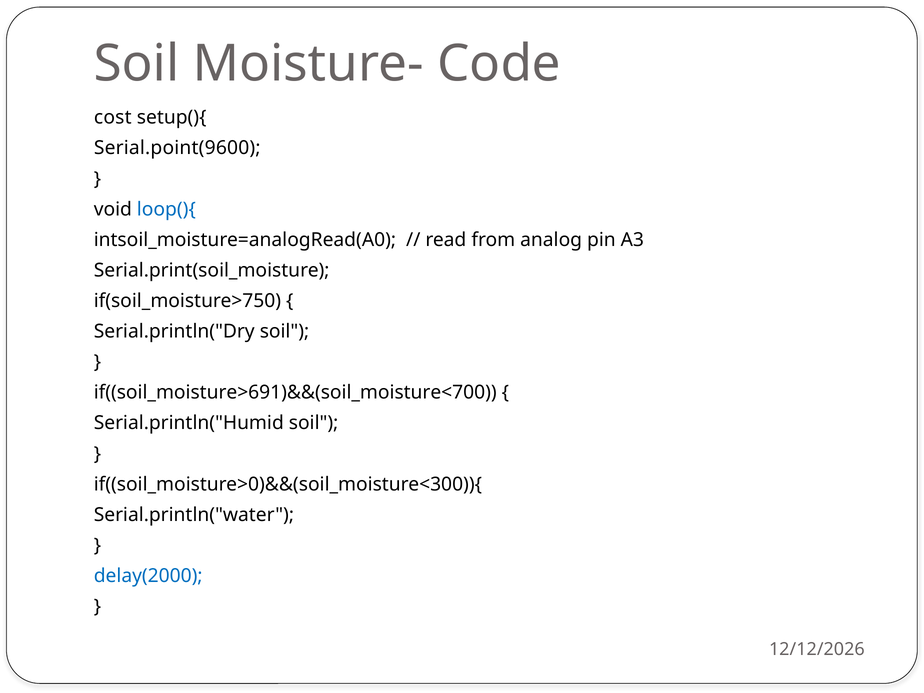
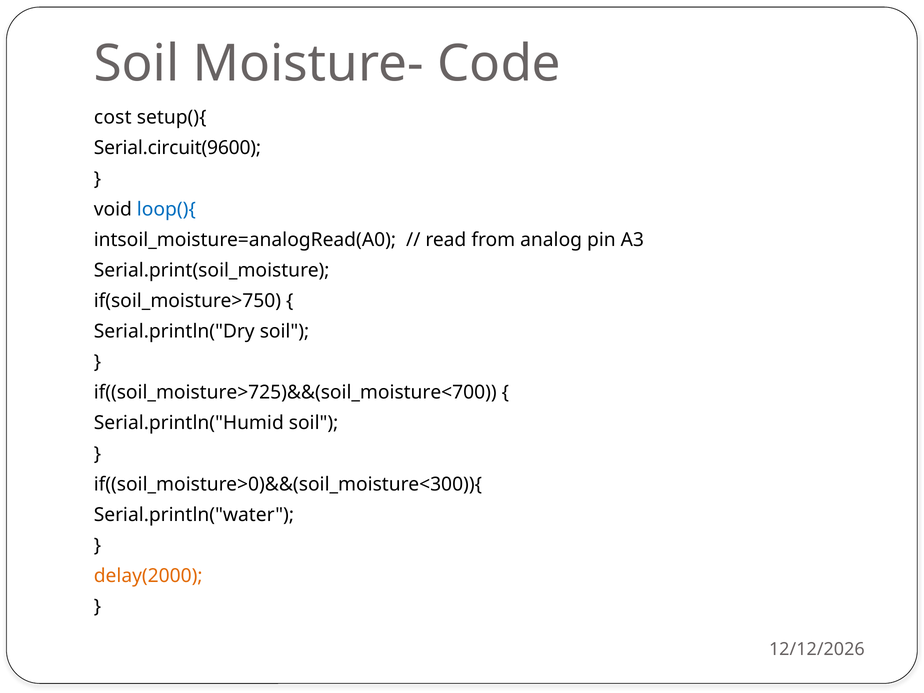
Serial.point(9600: Serial.point(9600 -> Serial.circuit(9600
if((soil_moisture>691)&&(soil_moisture<700: if((soil_moisture>691)&&(soil_moisture<700 -> if((soil_moisture>725)&&(soil_moisture<700
delay(2000 colour: blue -> orange
